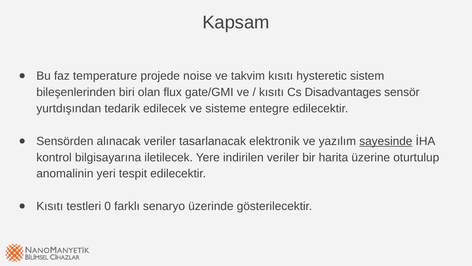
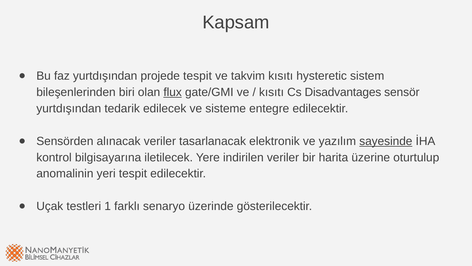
faz temperature: temperature -> yurtdışından
projede noise: noise -> tespit
flux underline: none -> present
Kısıtı at (50, 206): Kısıtı -> Uçak
0: 0 -> 1
